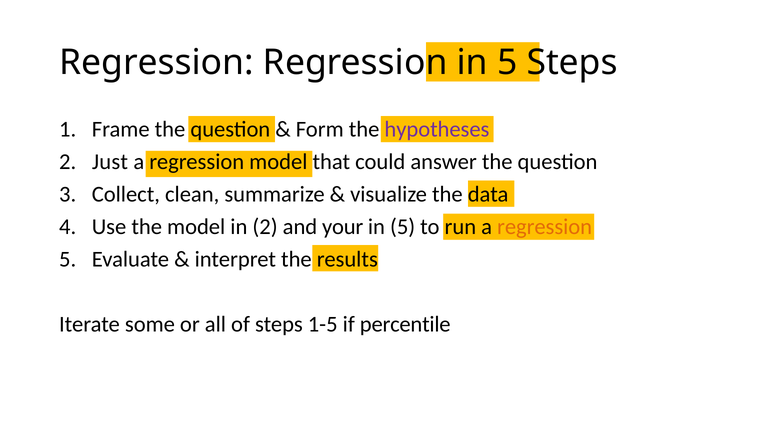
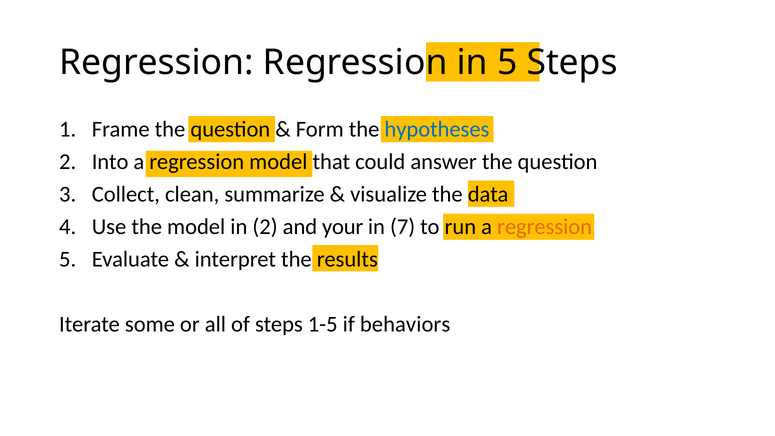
hypotheses colour: purple -> blue
Just: Just -> Into
5 at (403, 227): 5 -> 7
percentile: percentile -> behaviors
